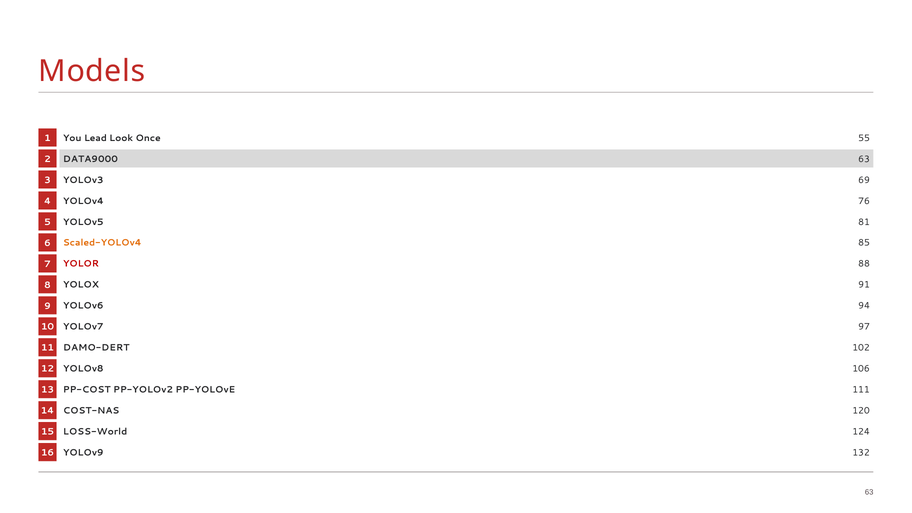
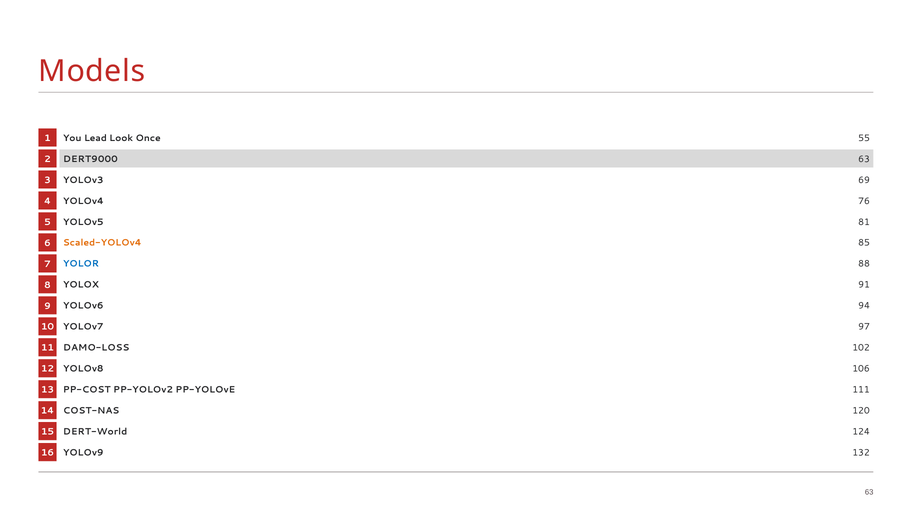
DATA9000: DATA9000 -> DERT9000
YOLOR colour: red -> blue
DAMO-DERT: DAMO-DERT -> DAMO-LOSS
LOSS-World: LOSS-World -> DERT-World
